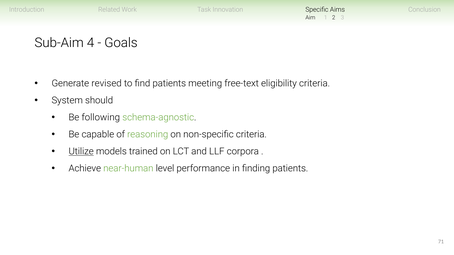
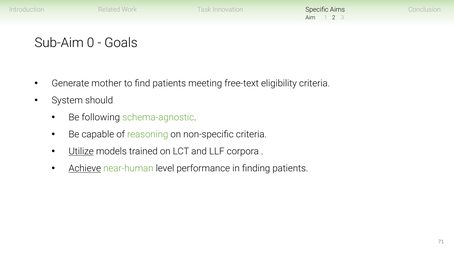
4: 4 -> 0
revised: revised -> mother
Achieve underline: none -> present
